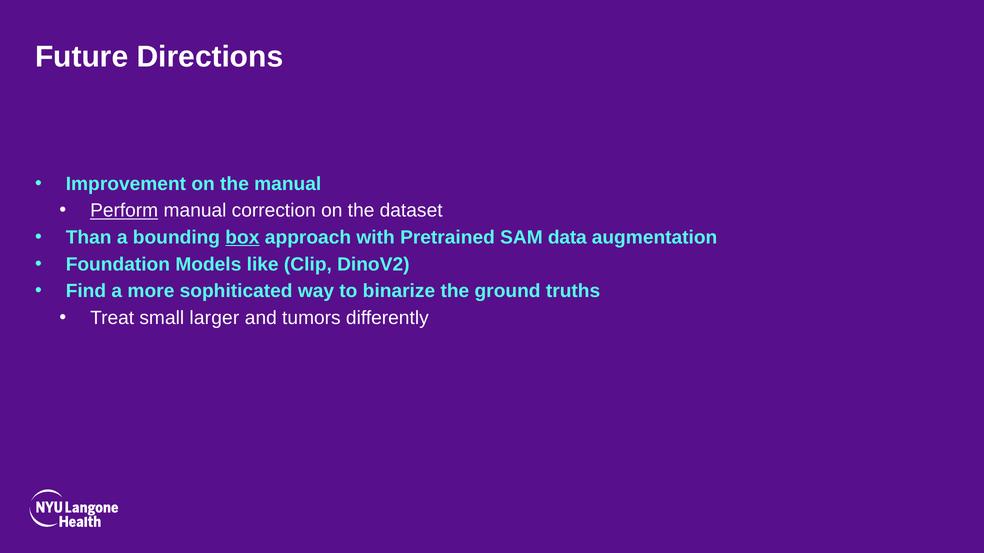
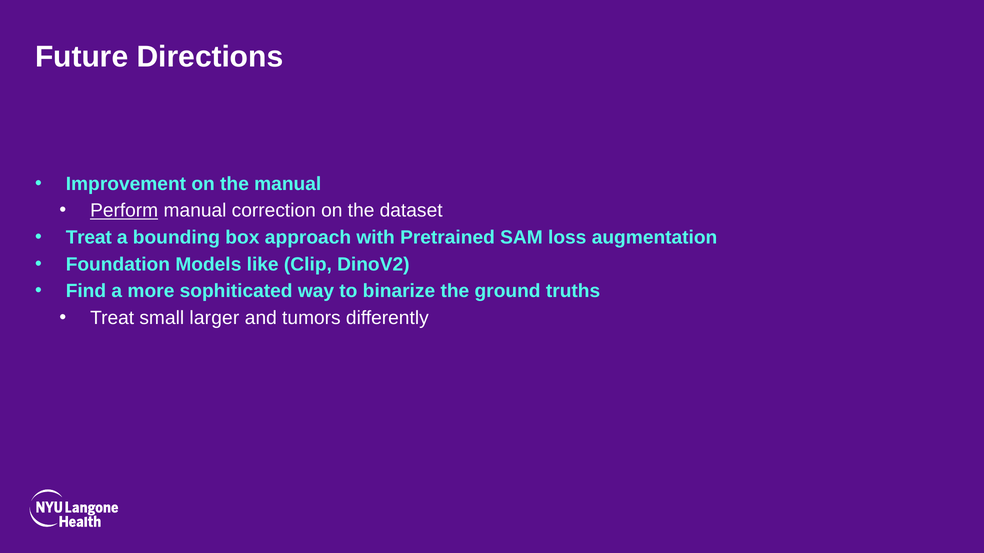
Than at (89, 238): Than -> Treat
box underline: present -> none
data: data -> loss
